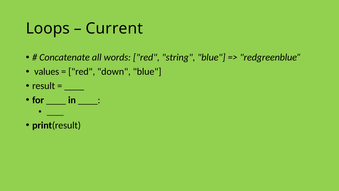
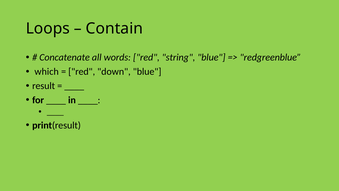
Current: Current -> Contain
values: values -> which
